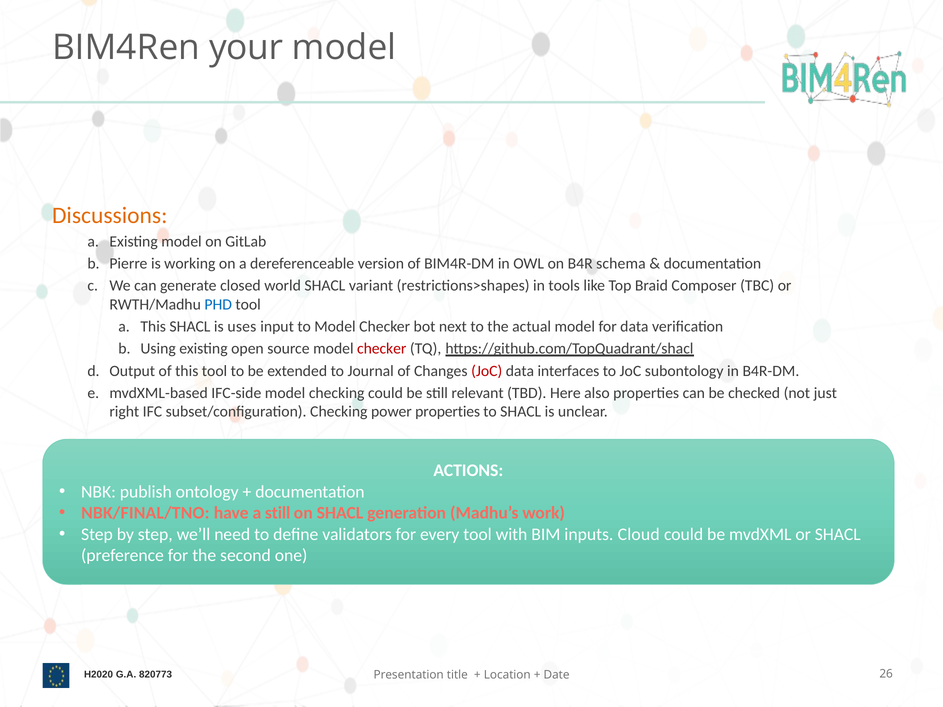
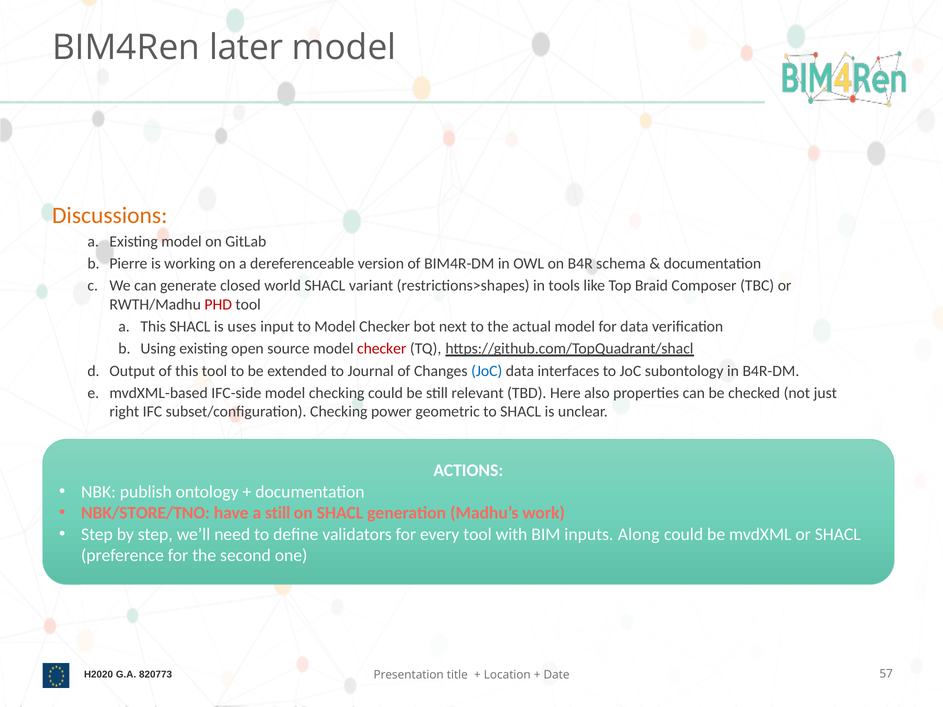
your: your -> later
PHD colour: blue -> red
JoC at (487, 371) colour: red -> blue
power properties: properties -> geometric
NBK/FINAL/TNO: NBK/FINAL/TNO -> NBK/STORE/TNO
Cloud: Cloud -> Along
26: 26 -> 57
